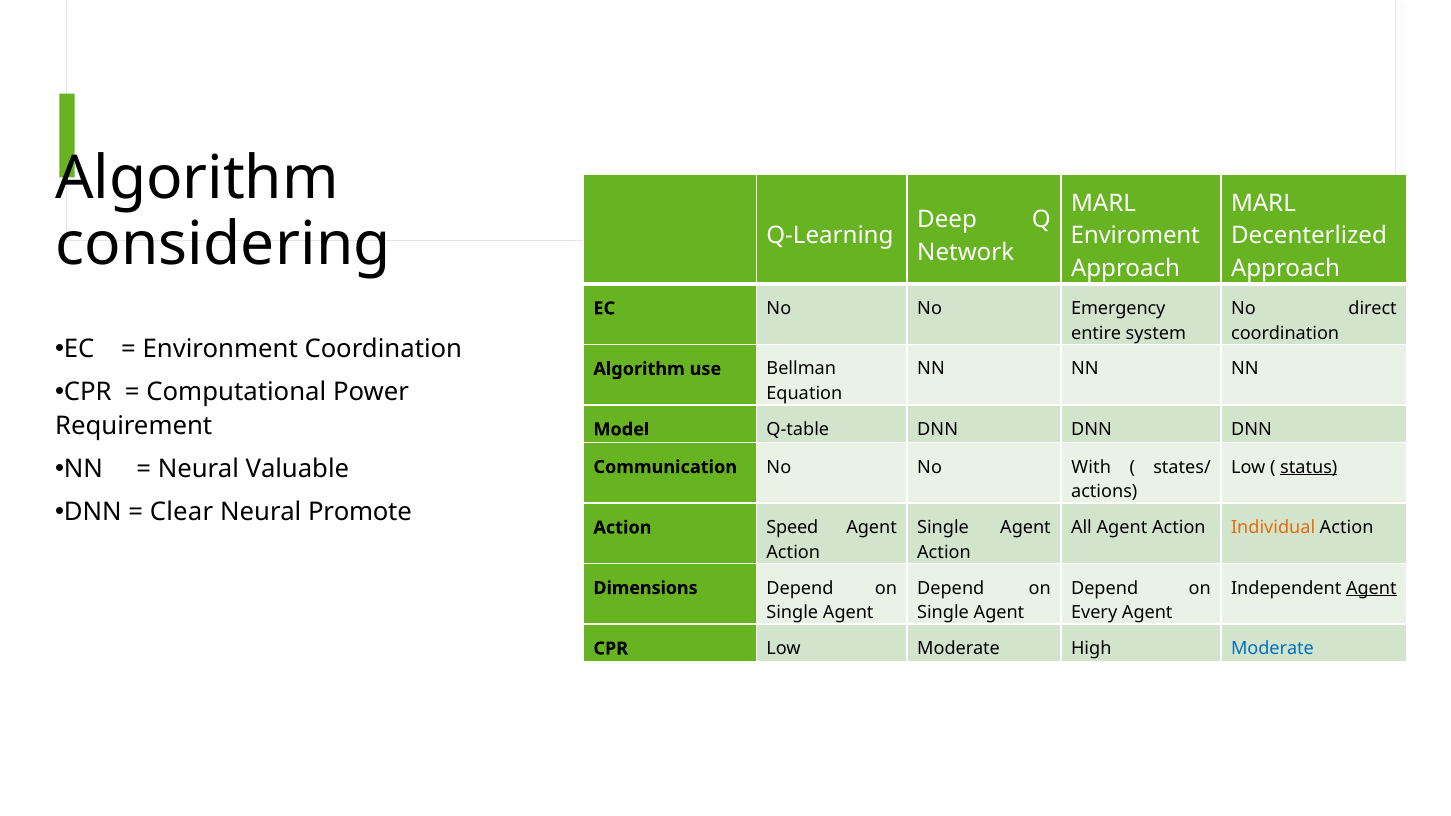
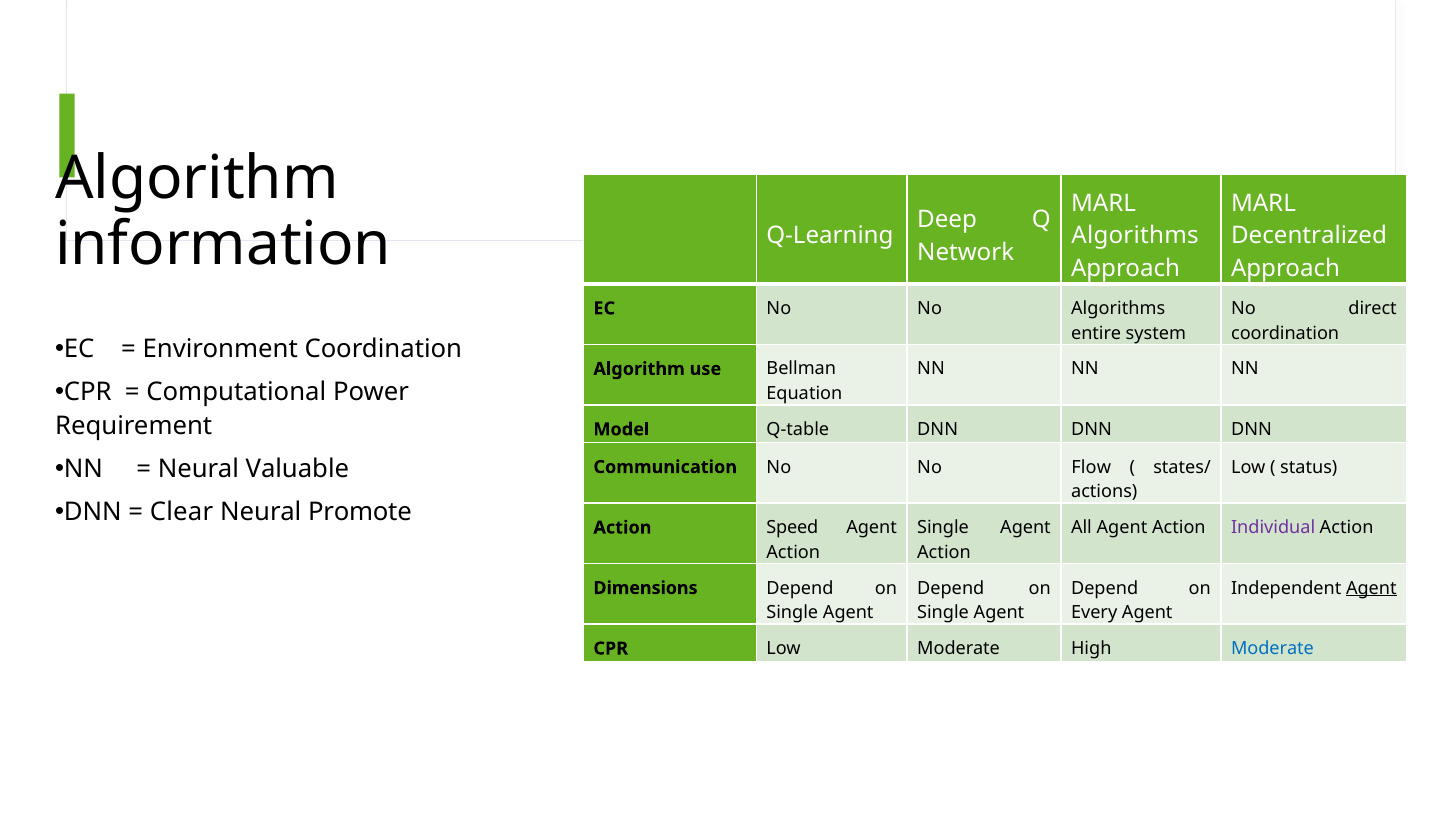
considering: considering -> information
Enviroment at (1135, 236): Enviroment -> Algorithms
Decenterlized: Decenterlized -> Decentralized
No Emergency: Emergency -> Algorithms
status underline: present -> none
With: With -> Flow
Individual colour: orange -> purple
